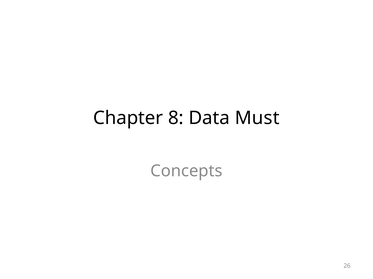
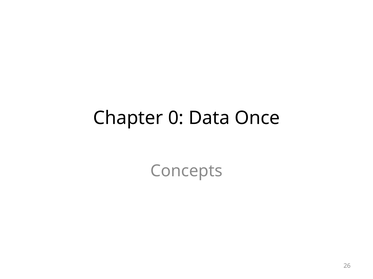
8: 8 -> 0
Must: Must -> Once
